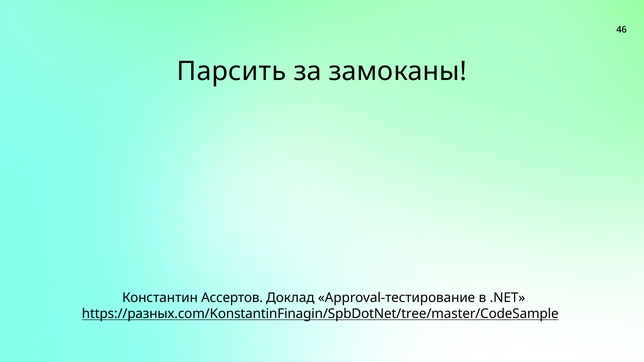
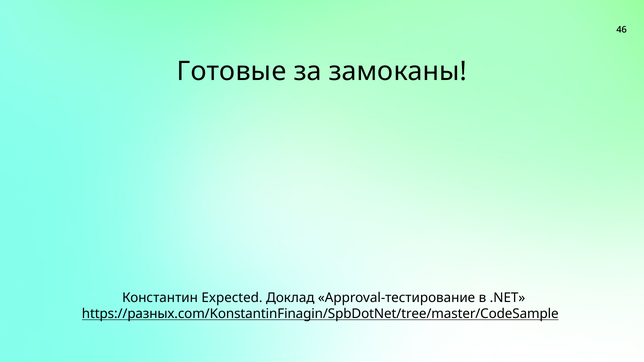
Парсить: Парсить -> Готовые
Ассертов: Ассертов -> Expected
